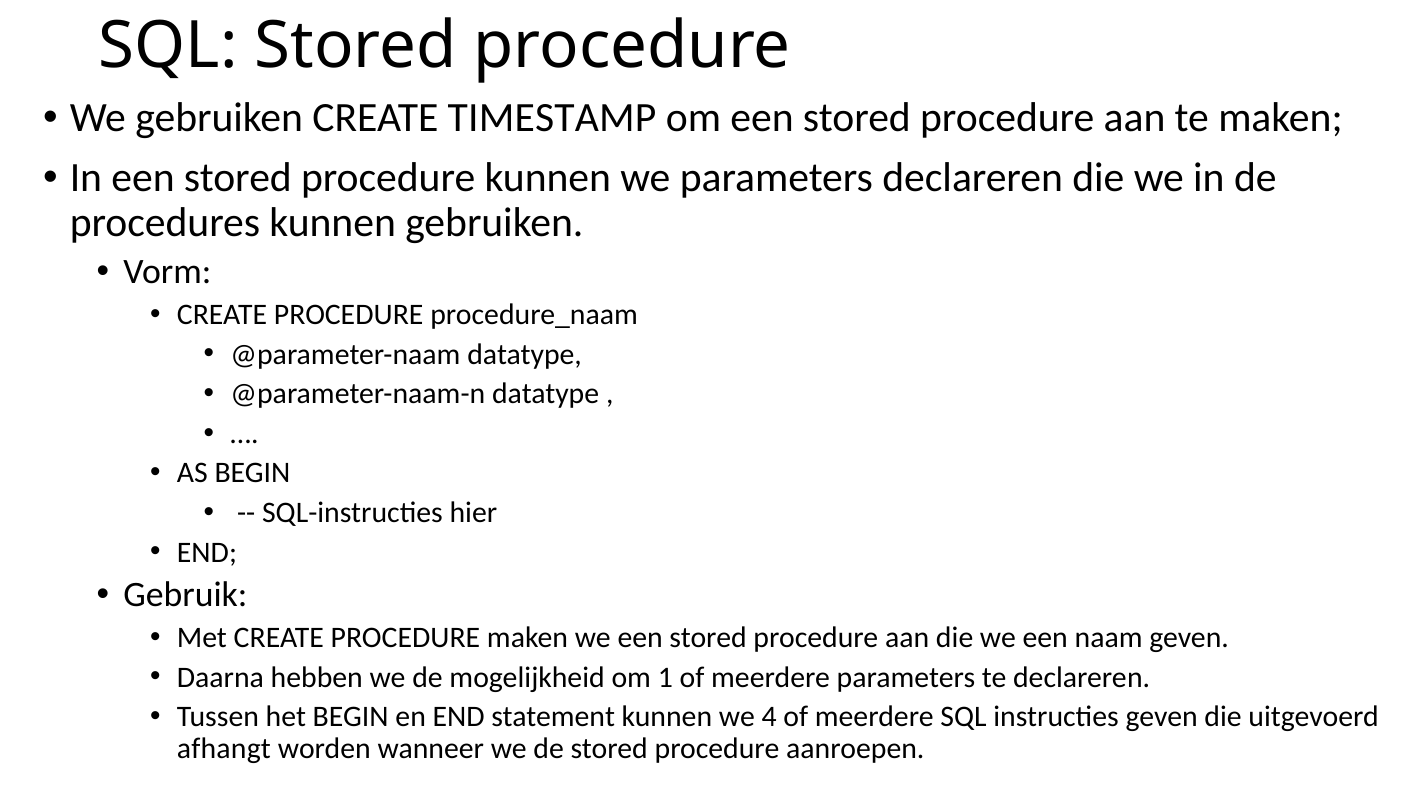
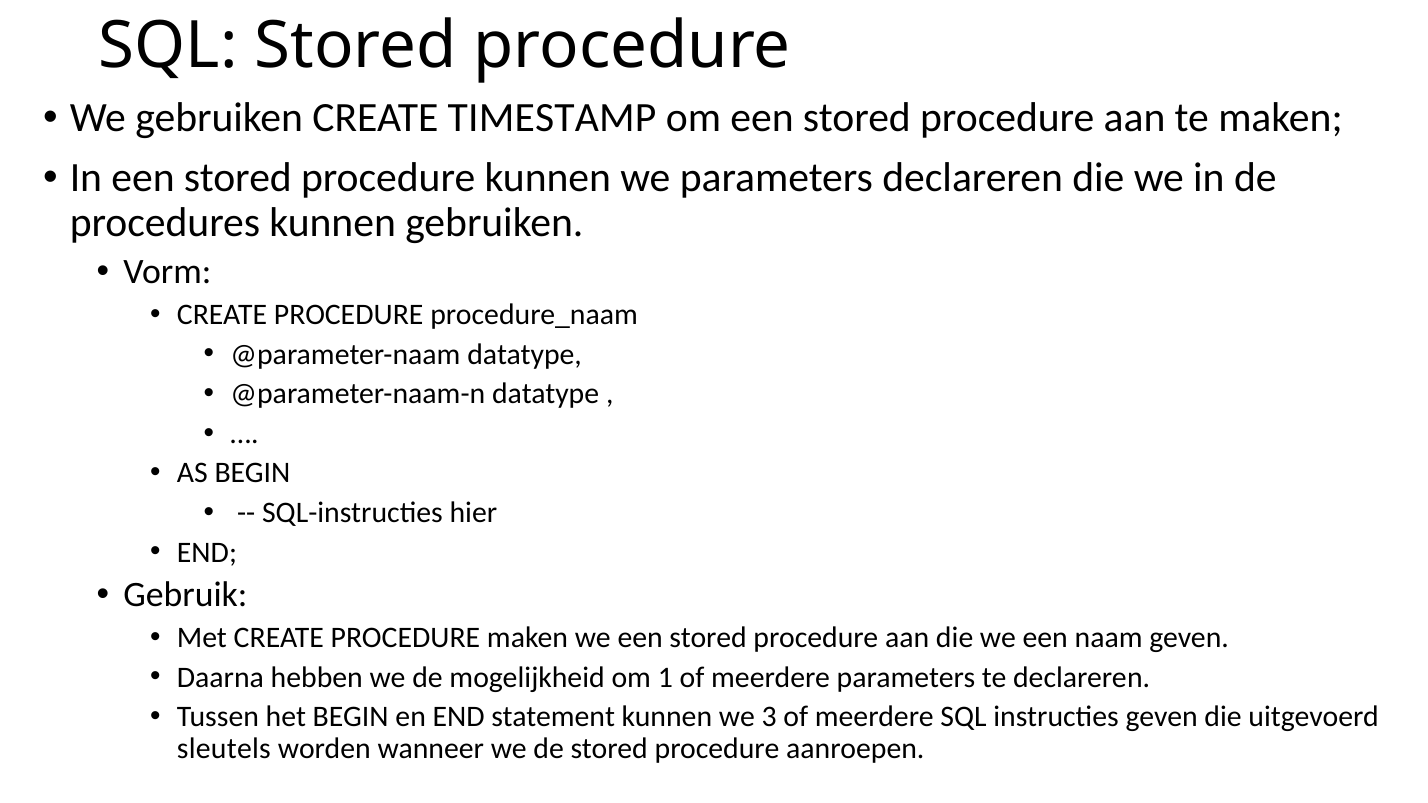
4: 4 -> 3
afhangt: afhangt -> sleutels
